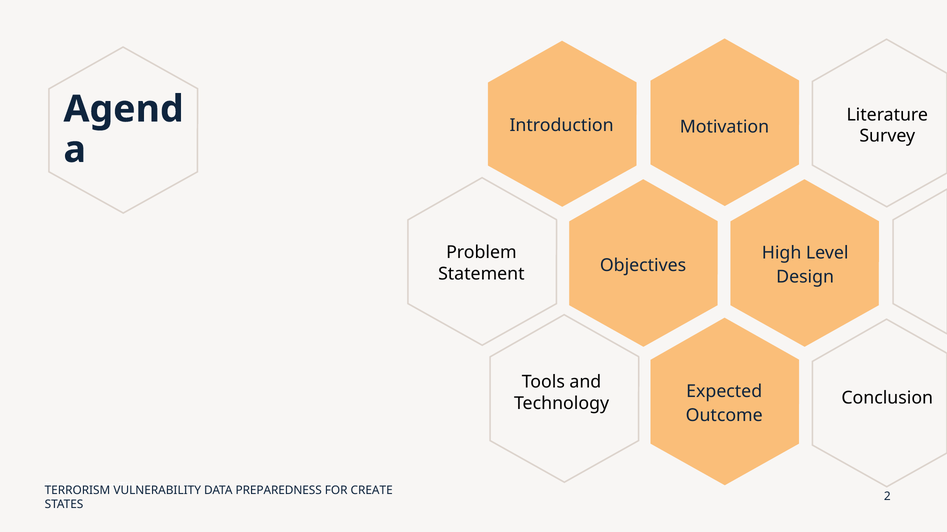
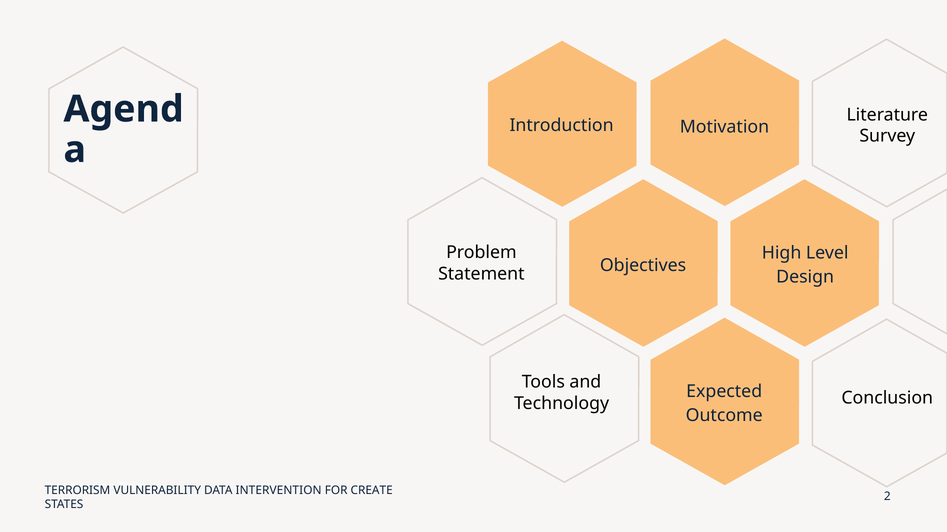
PREPAREDNESS: PREPAREDNESS -> INTERVENTION
